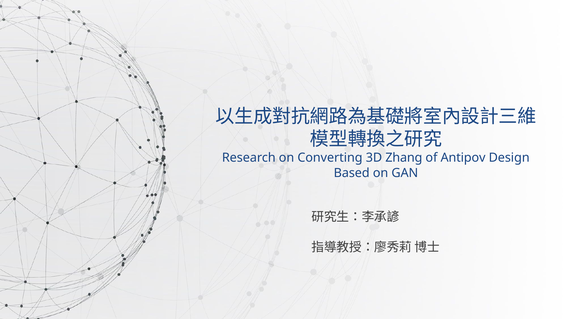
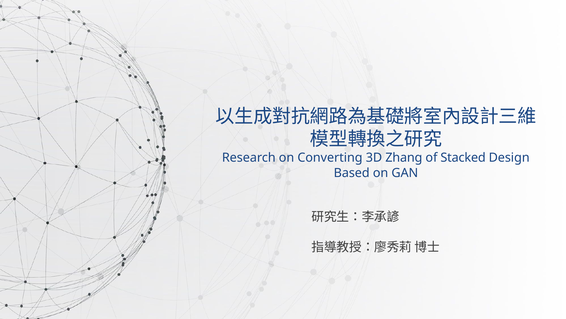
Antipov: Antipov -> Stacked
